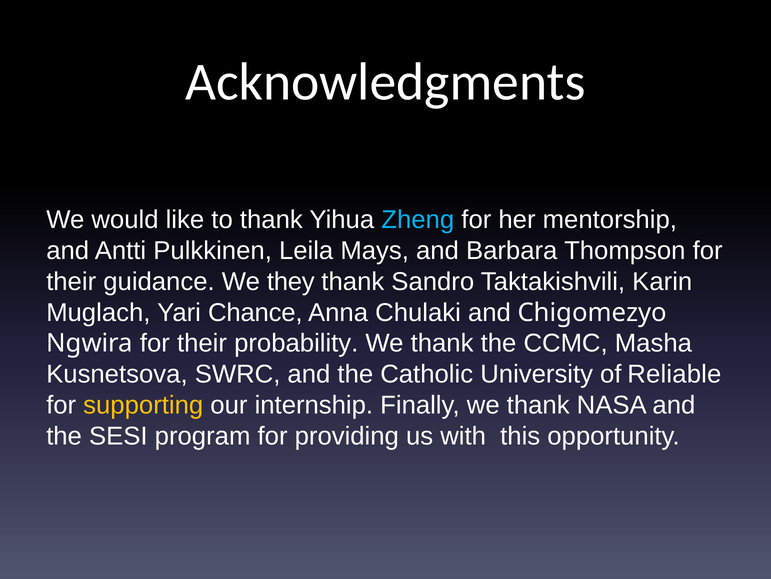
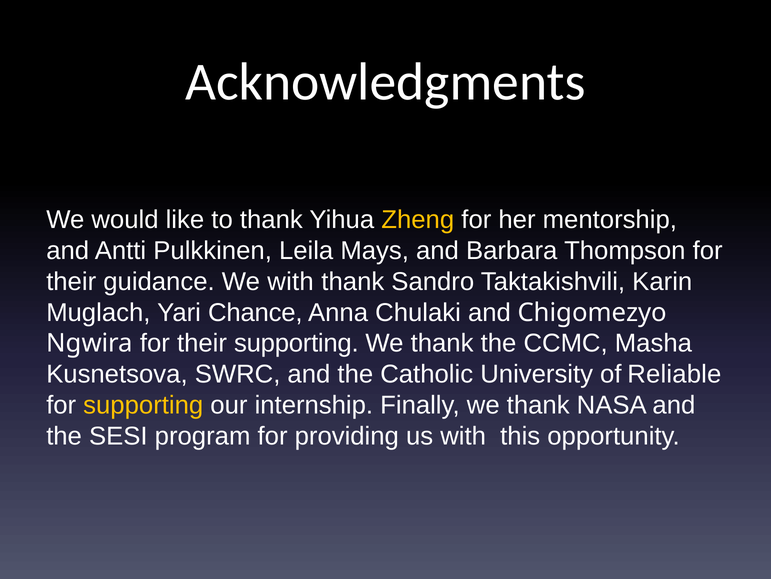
Zheng colour: light blue -> yellow
We they: they -> with
their probability: probability -> supporting
